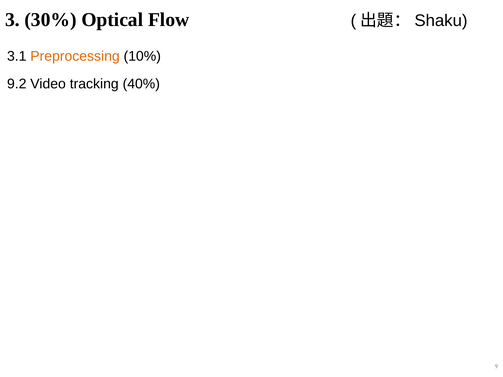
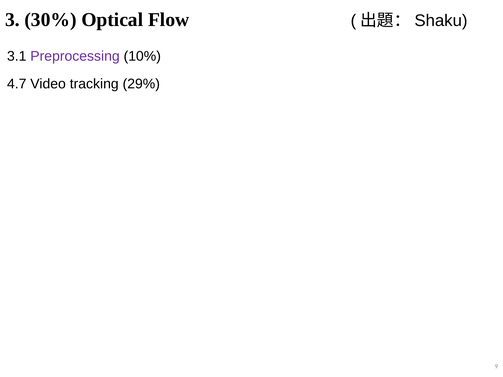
Preprocessing colour: orange -> purple
9.2: 9.2 -> 4.7
40%: 40% -> 29%
